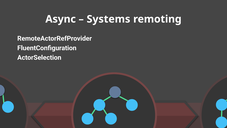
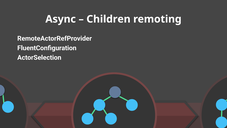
Systems: Systems -> Children
